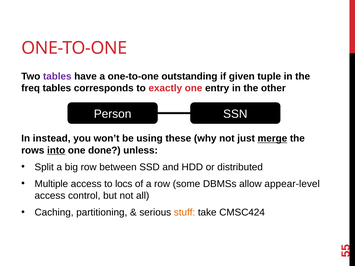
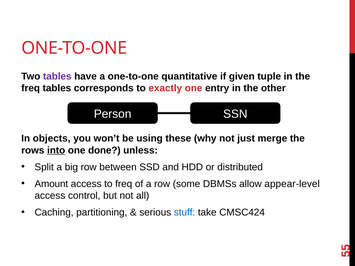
outstanding: outstanding -> quantitative
instead: instead -> objects
merge underline: present -> none
Multiple: Multiple -> Amount
to locs: locs -> freq
stuff colour: orange -> blue
